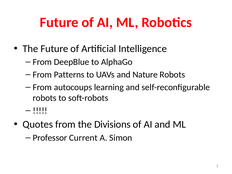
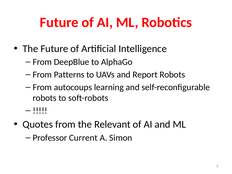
Nature: Nature -> Report
Divisions: Divisions -> Relevant
